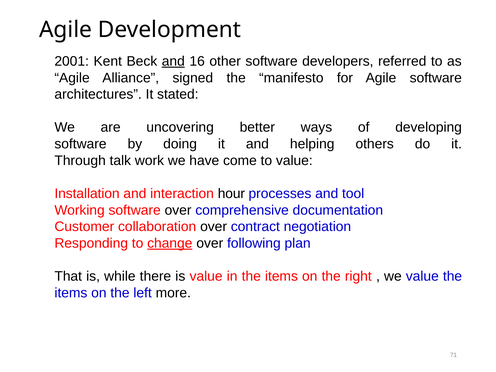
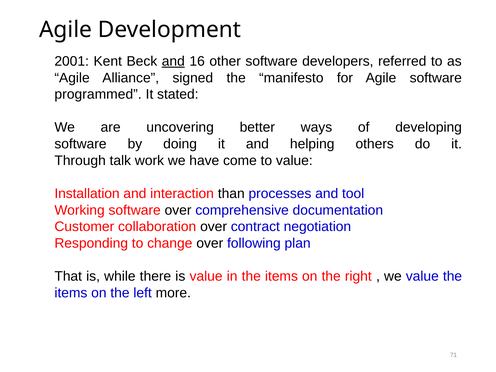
architectures: architectures -> programmed
hour: hour -> than
change underline: present -> none
